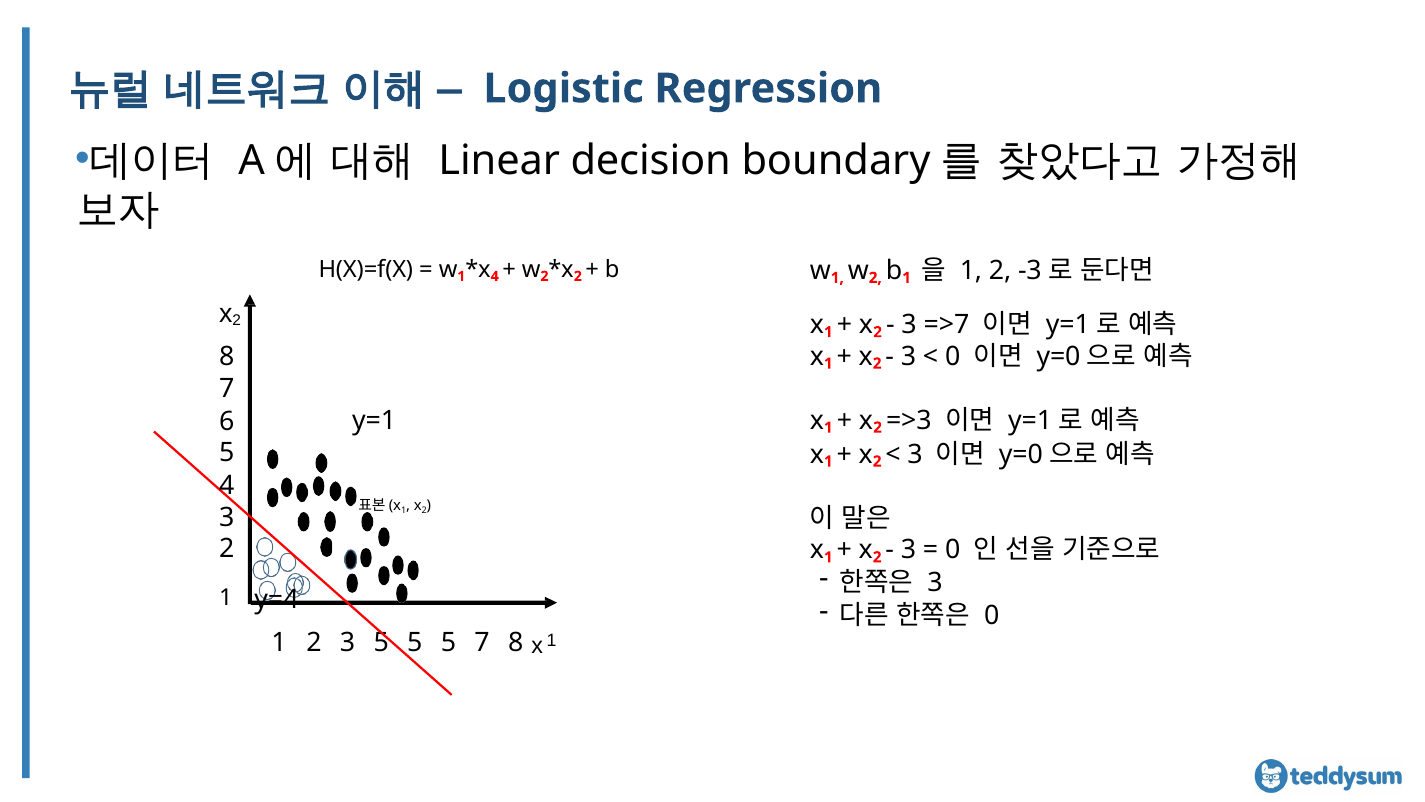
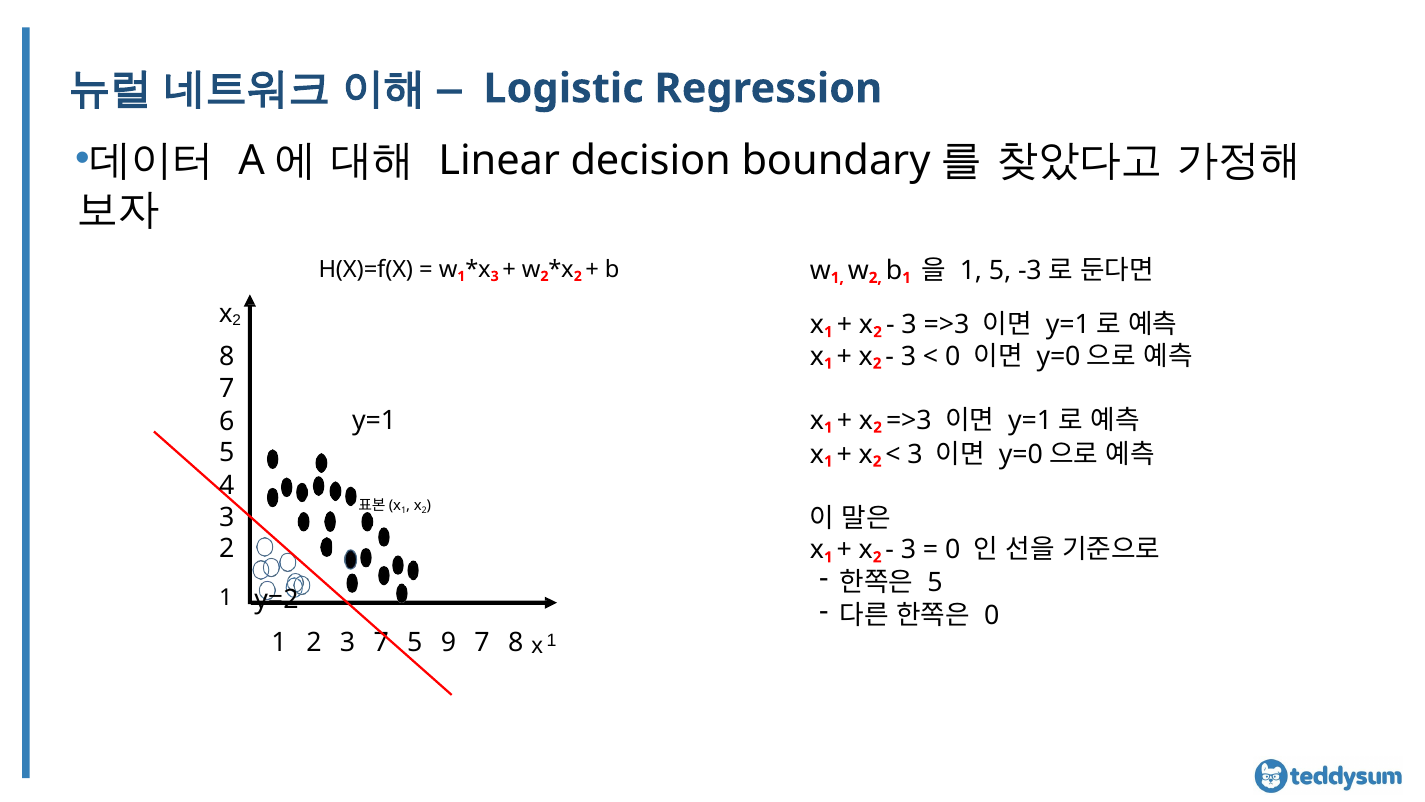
4 at (495, 276): 4 -> 3
2 at (1000, 270): 2 -> 5
3 =>7: =>7 -> =>3
3 at (935, 583): 3 -> 5
y=4: y=4 -> y=2
3 5: 5 -> 7
5 at (448, 642): 5 -> 9
